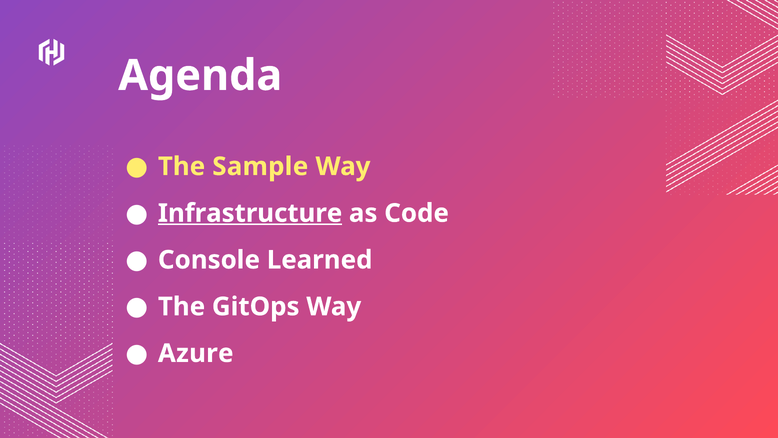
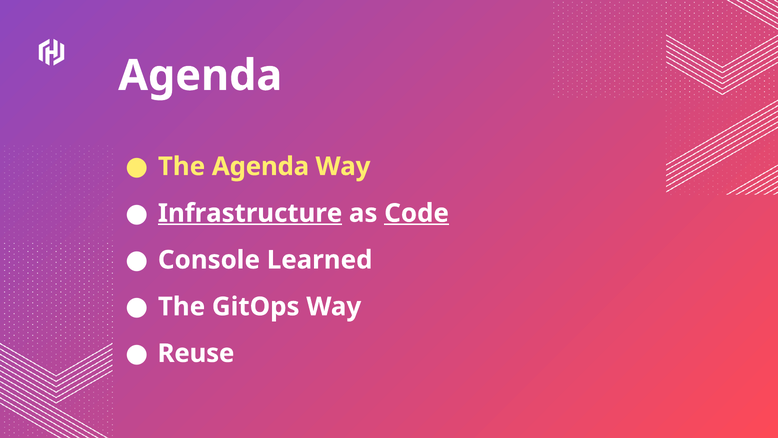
The Sample: Sample -> Agenda
Code underline: none -> present
Azure: Azure -> Reuse
